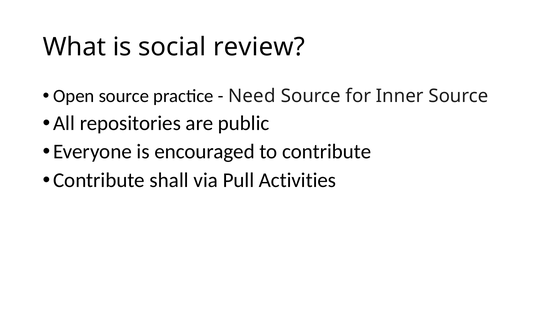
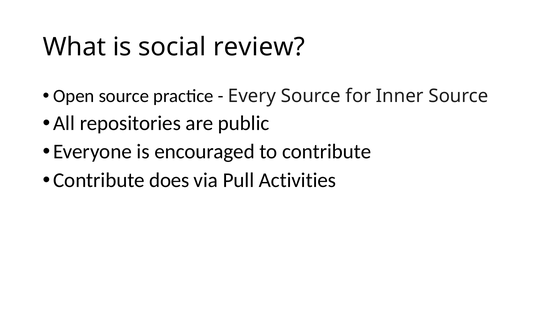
Need: Need -> Every
shall: shall -> does
